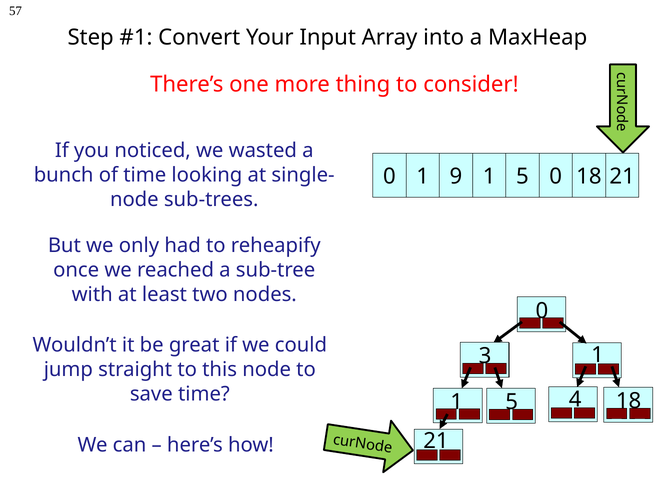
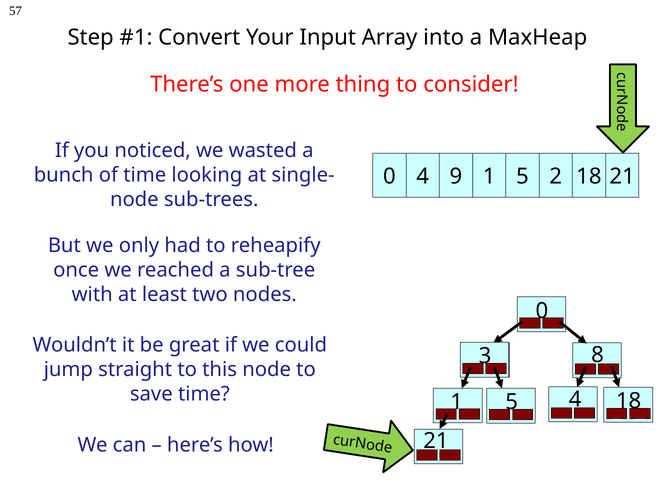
0 1: 1 -> 4
5 0: 0 -> 2
1 at (598, 355): 1 -> 8
